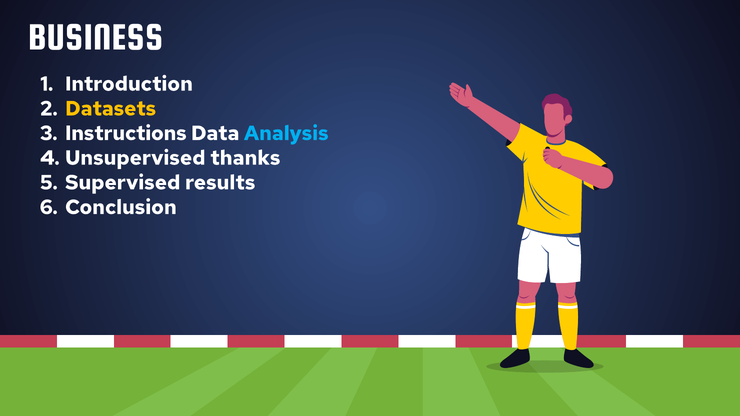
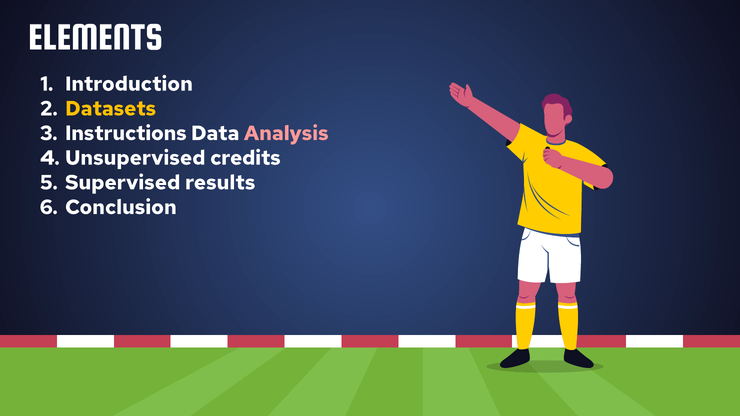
BUSINESS: BUSINESS -> ELEMENTS
Analysis colour: light blue -> pink
thanks: thanks -> credits
